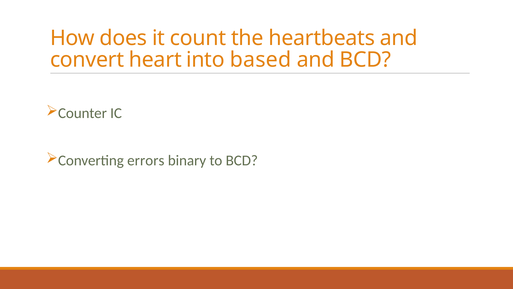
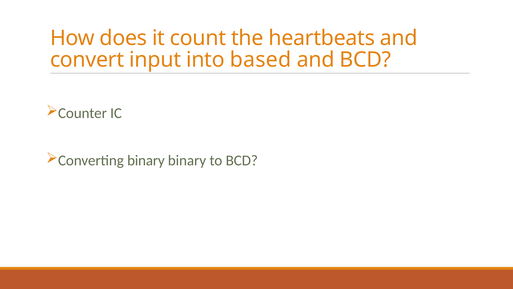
heart: heart -> input
Converting errors: errors -> binary
